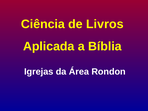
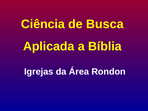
Livros: Livros -> Busca
